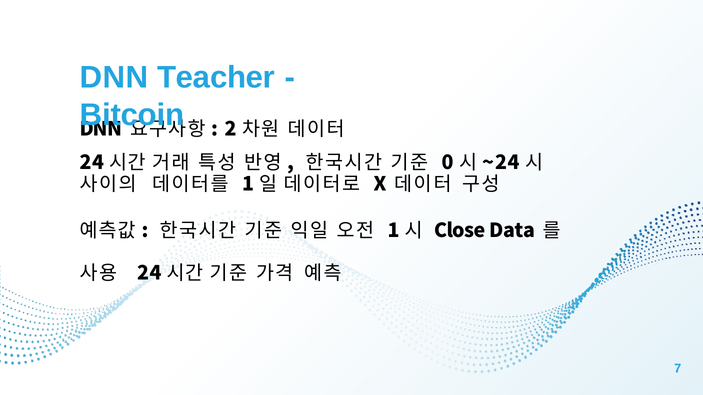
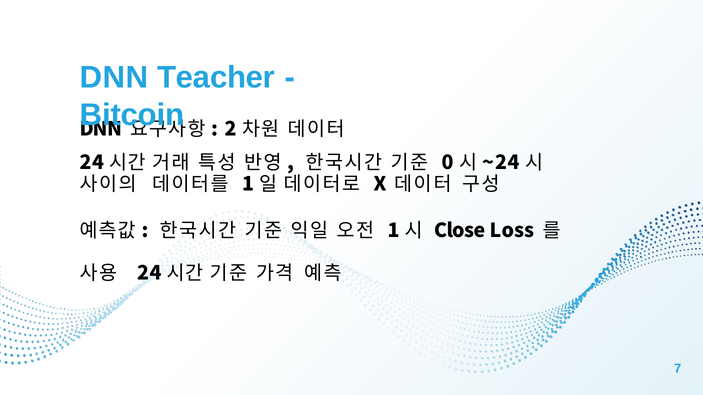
Data: Data -> Loss
